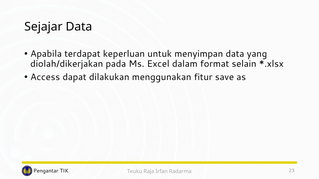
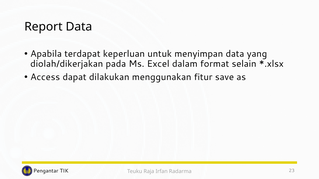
Sejajar: Sejajar -> Report
